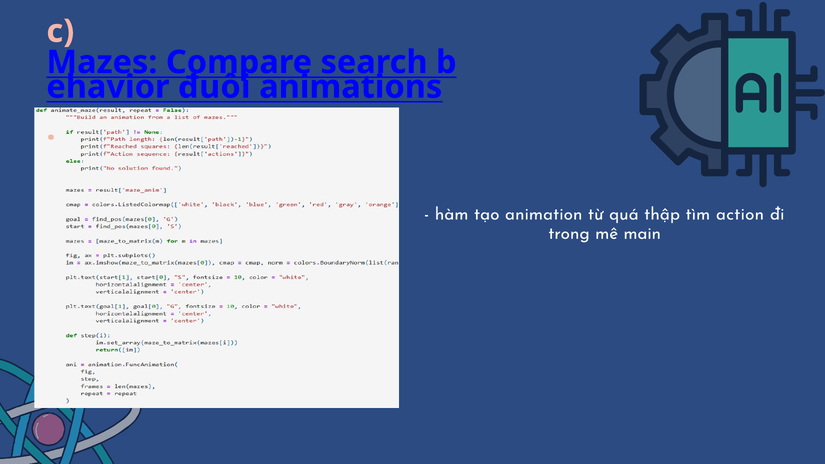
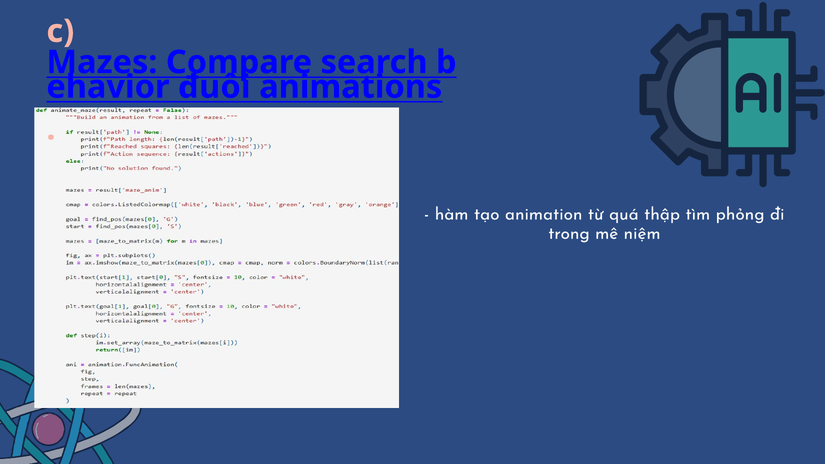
action: action -> phỏng
main: main -> niệm
